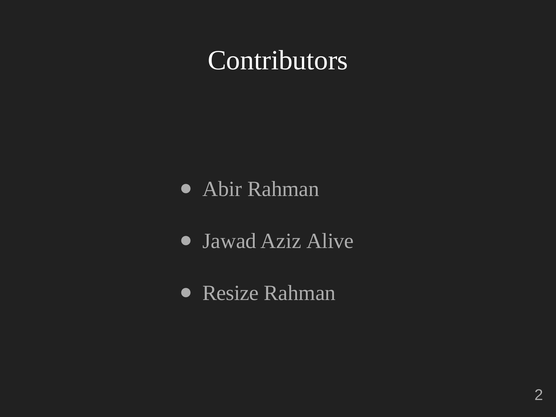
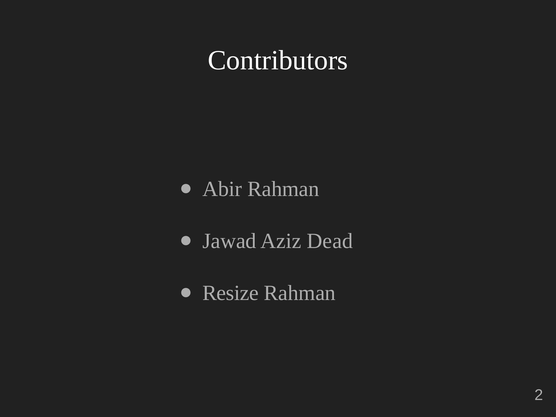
Alive: Alive -> Dead
